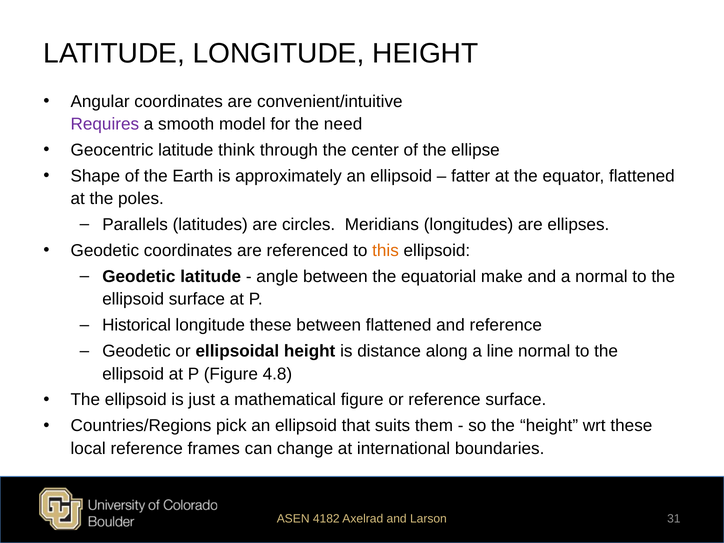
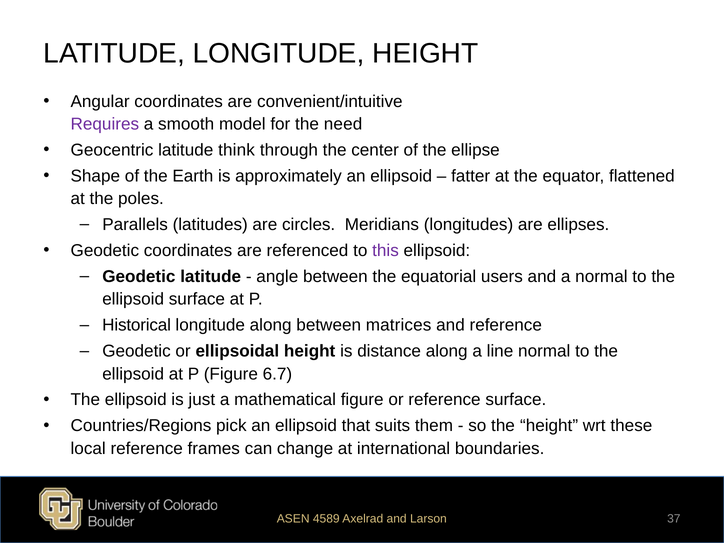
this colour: orange -> purple
make: make -> users
longitude these: these -> along
between flattened: flattened -> matrices
4.8: 4.8 -> 6.7
4182: 4182 -> 4589
31: 31 -> 37
